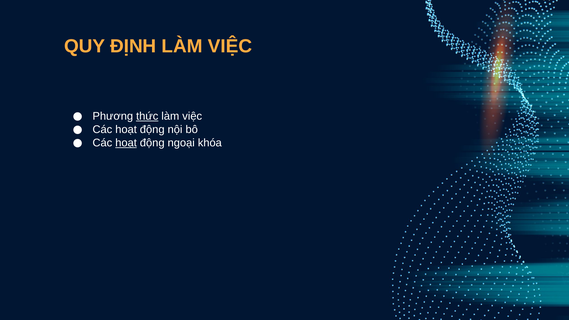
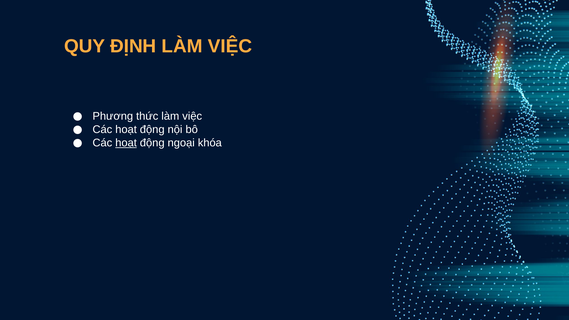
thức underline: present -> none
